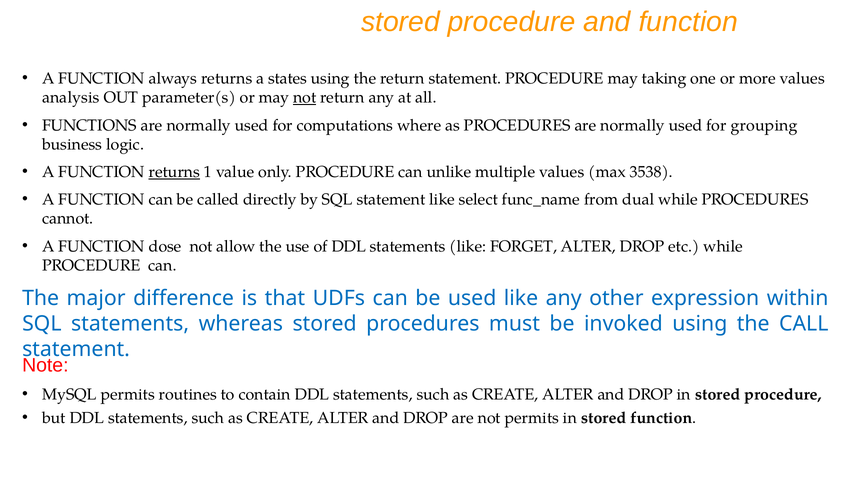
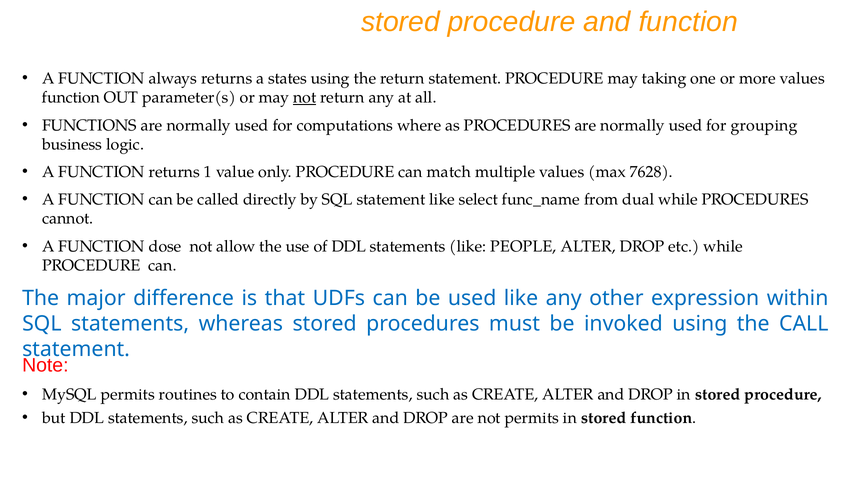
analysis at (71, 98): analysis -> function
returns at (174, 172) underline: present -> none
unlike: unlike -> match
3538: 3538 -> 7628
FORGET: FORGET -> PEOPLE
